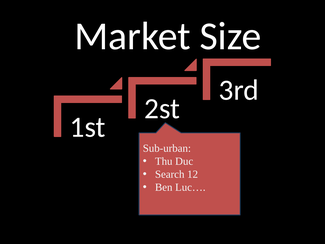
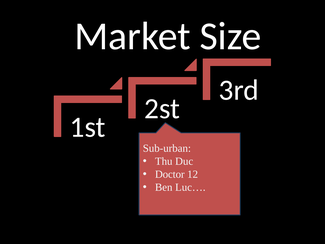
Search: Search -> Doctor
